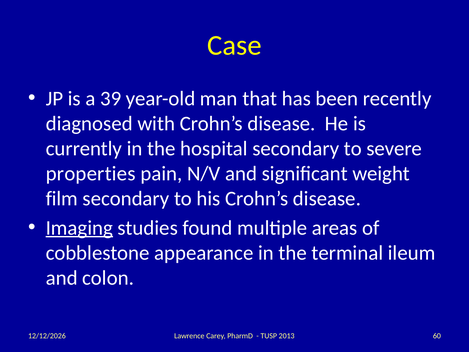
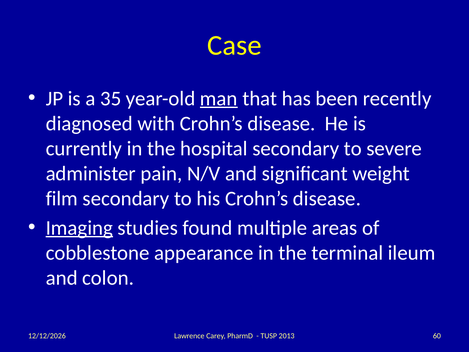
39: 39 -> 35
man underline: none -> present
properties: properties -> administer
